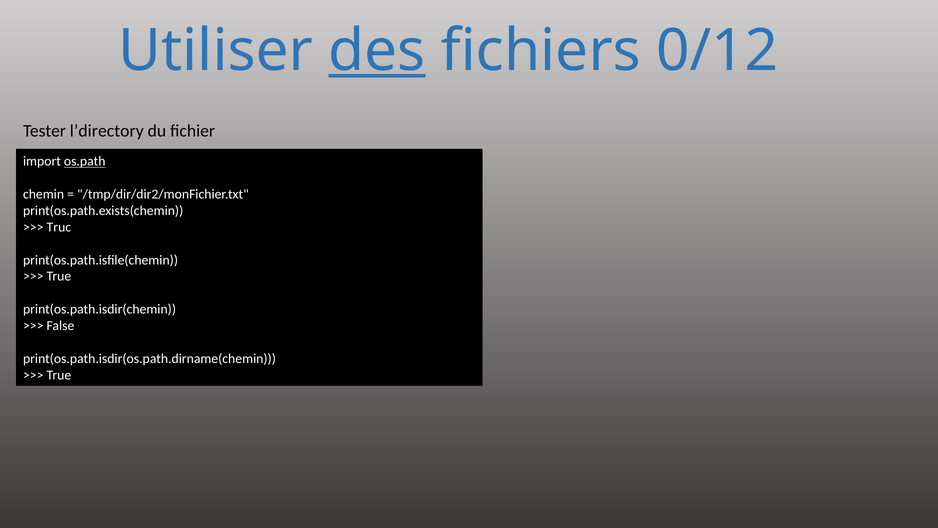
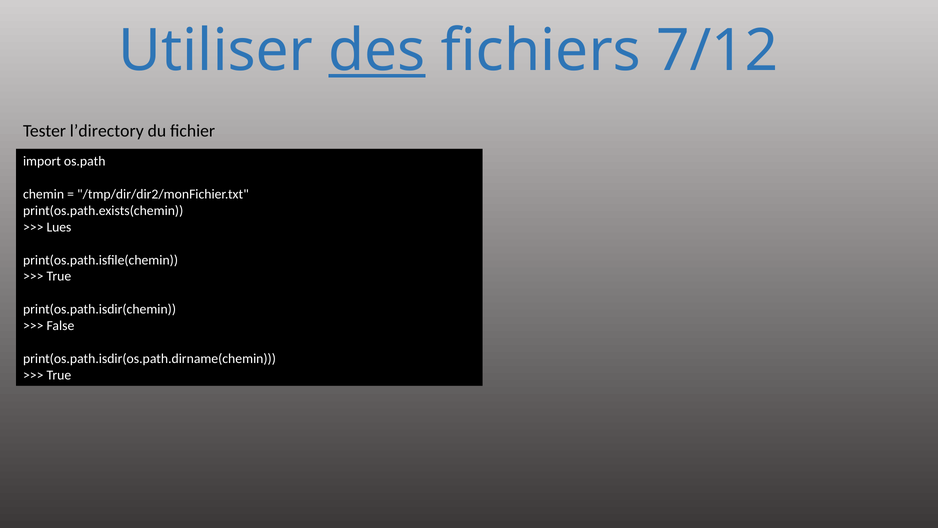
0/12: 0/12 -> 7/12
os.path underline: present -> none
Truc: Truc -> Lues
